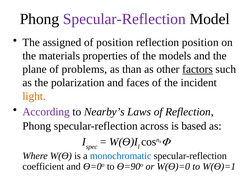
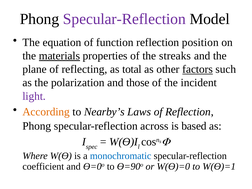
assigned: assigned -> equation
of position: position -> function
materials underline: none -> present
models: models -> streaks
problems: problems -> reflecting
than: than -> total
faces: faces -> those
light colour: orange -> purple
According colour: purple -> orange
